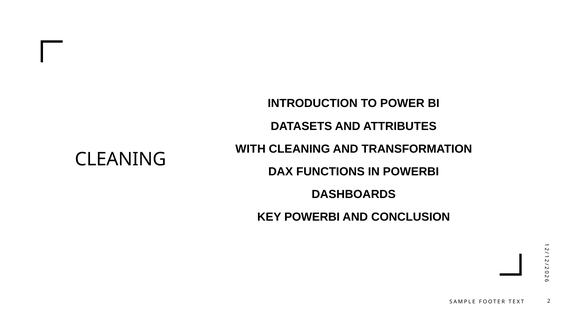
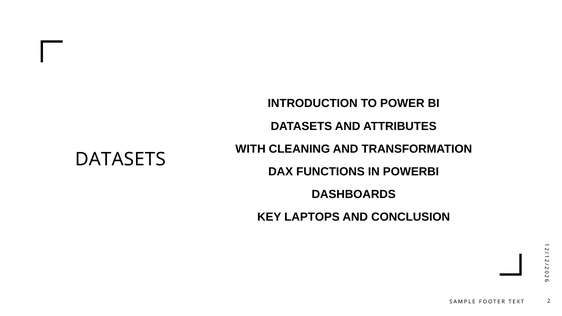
CLEANING at (121, 159): CLEANING -> DATASETS
KEY POWERBI: POWERBI -> LAPTOPS
